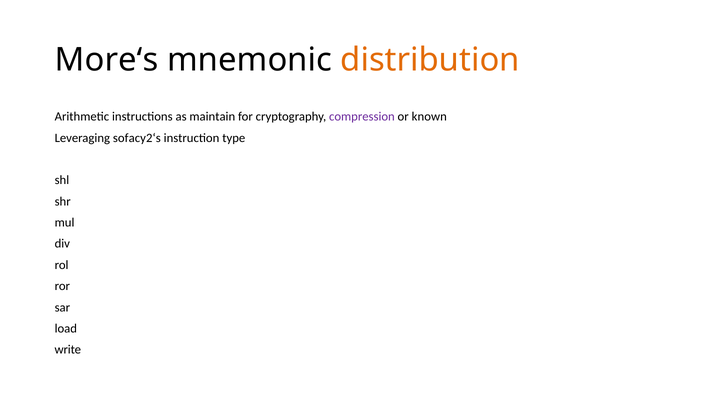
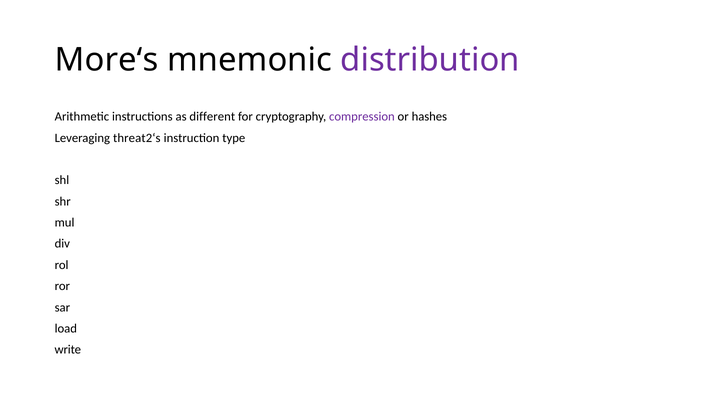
distribution colour: orange -> purple
maintain: maintain -> different
known: known -> hashes
sofacy2‘s: sofacy2‘s -> threat2‘s
